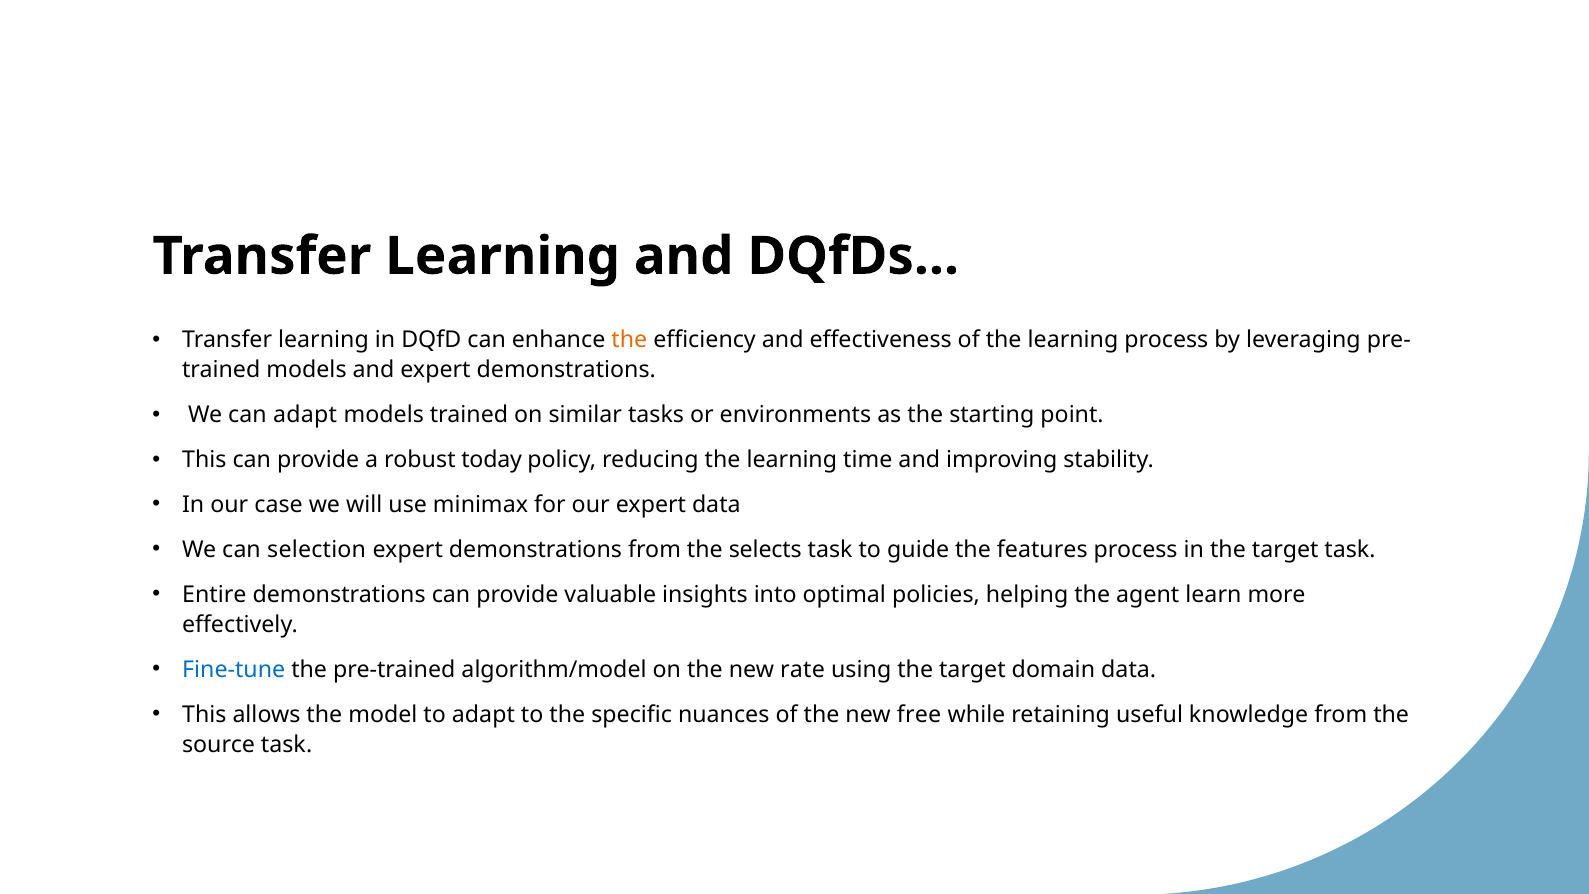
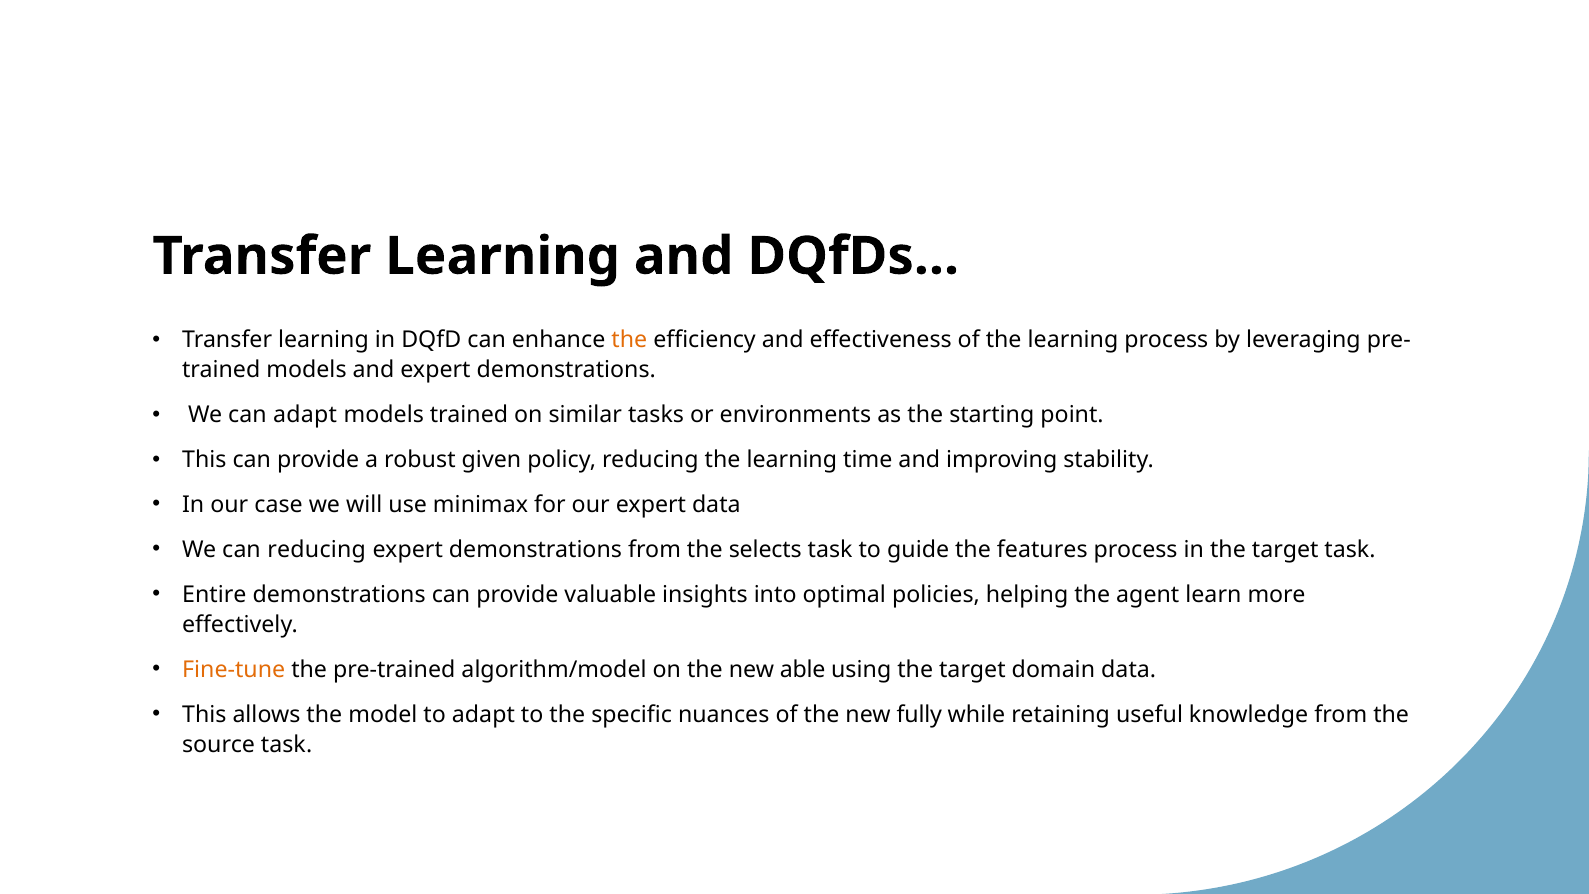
today: today -> given
can selection: selection -> reducing
Fine-tune colour: blue -> orange
rate: rate -> able
free: free -> fully
